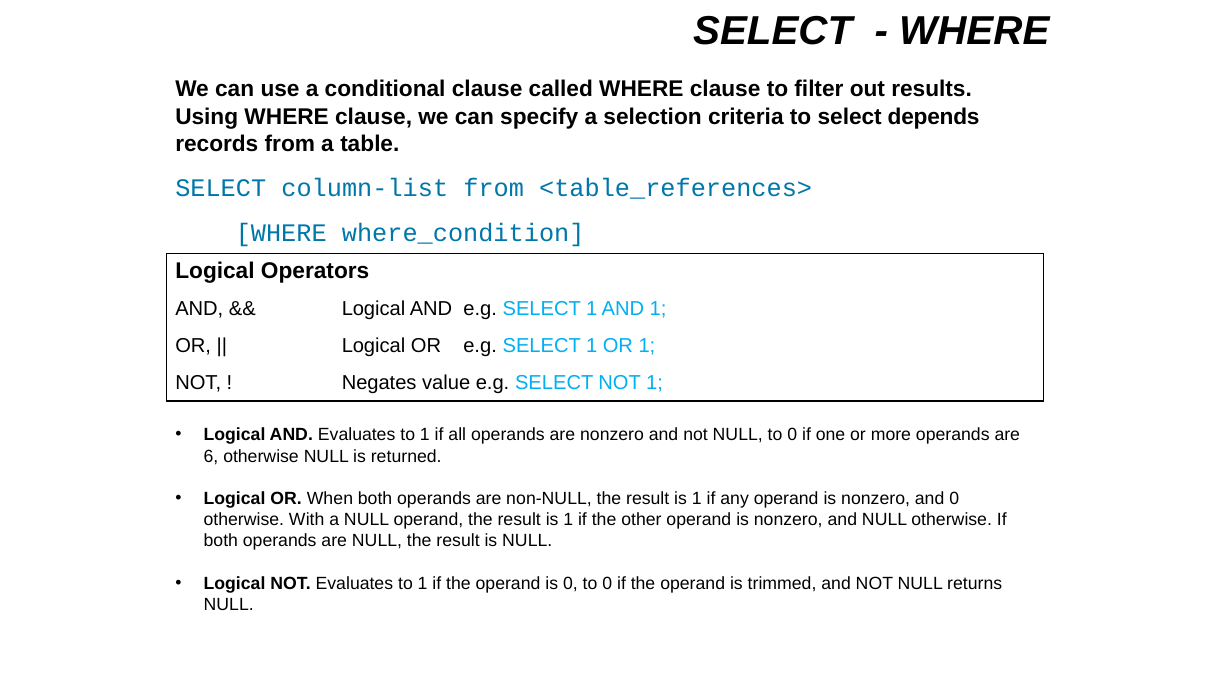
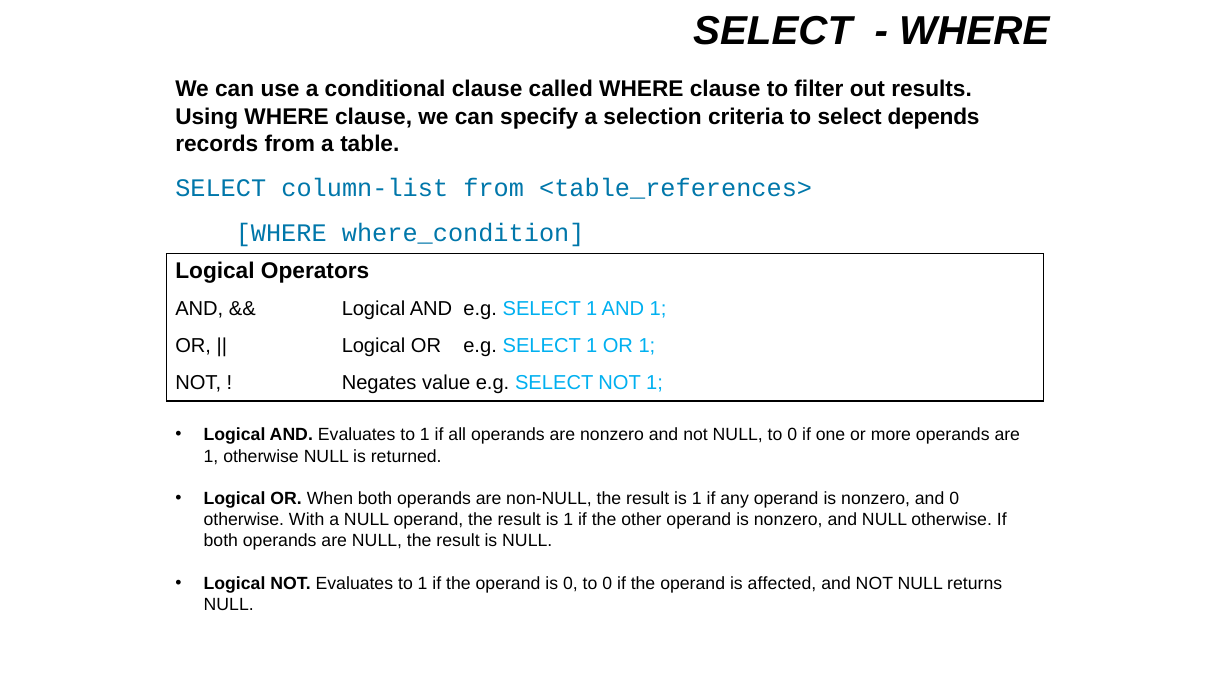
6 at (211, 456): 6 -> 1
trimmed: trimmed -> affected
